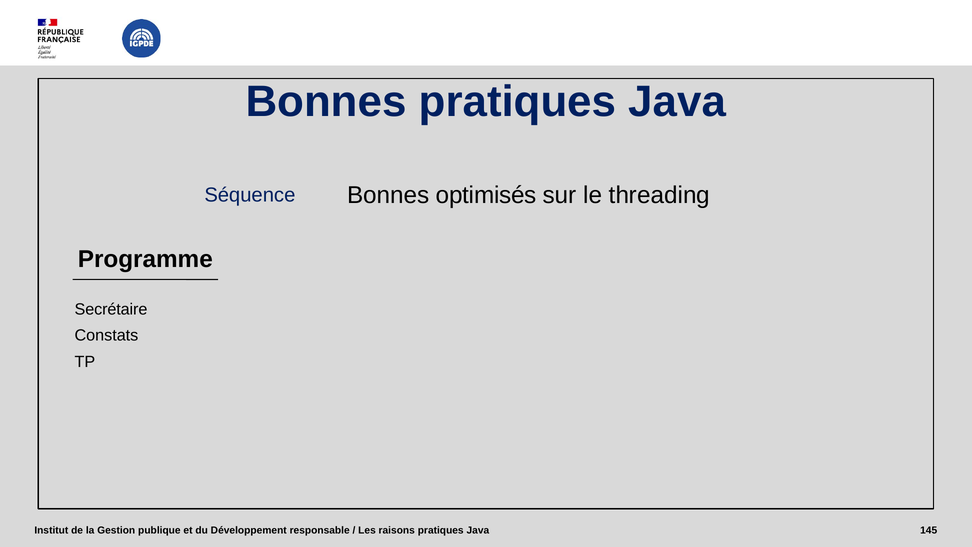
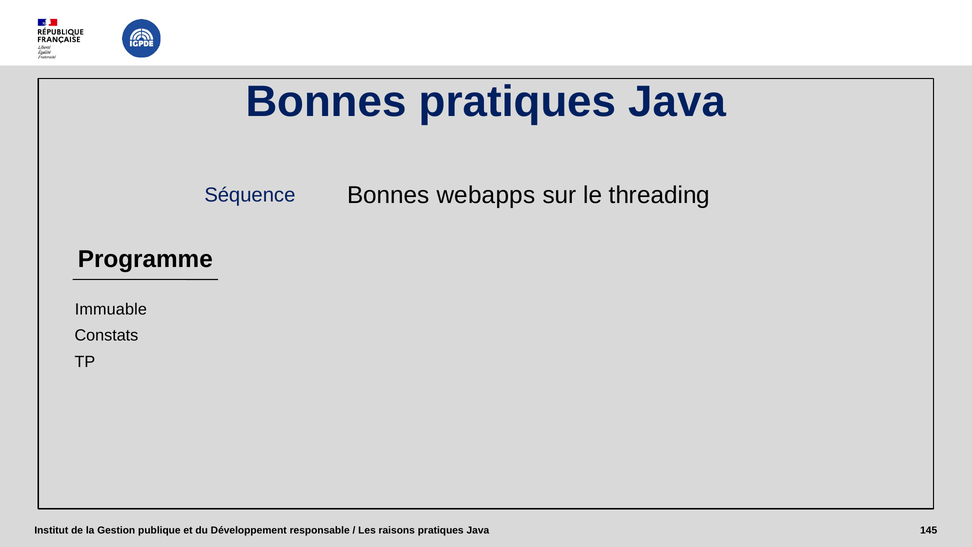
optimisés: optimisés -> webapps
Secrétaire: Secrétaire -> Immuable
